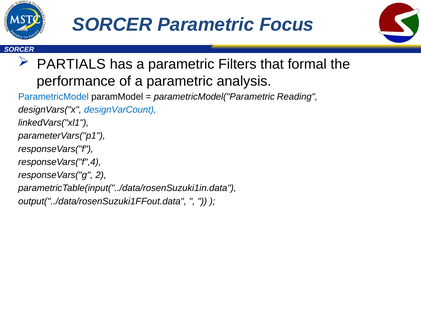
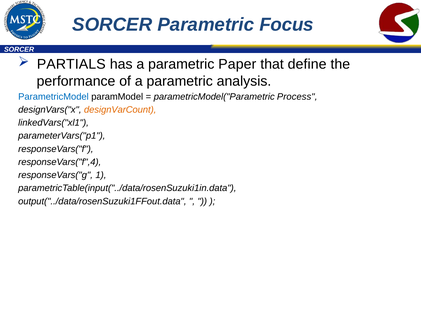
Filters: Filters -> Paper
formal: formal -> define
Reading: Reading -> Process
designVarCount colour: blue -> orange
2: 2 -> 1
